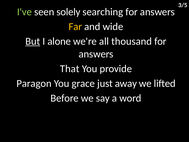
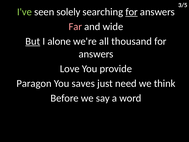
for at (132, 12) underline: none -> present
Far colour: yellow -> pink
That: That -> Love
grace: grace -> saves
away: away -> need
lifted: lifted -> think
